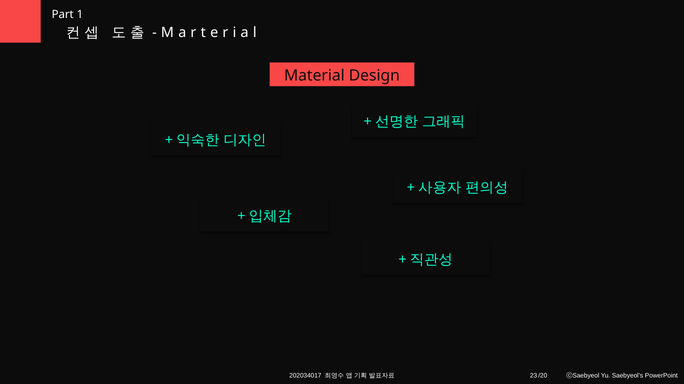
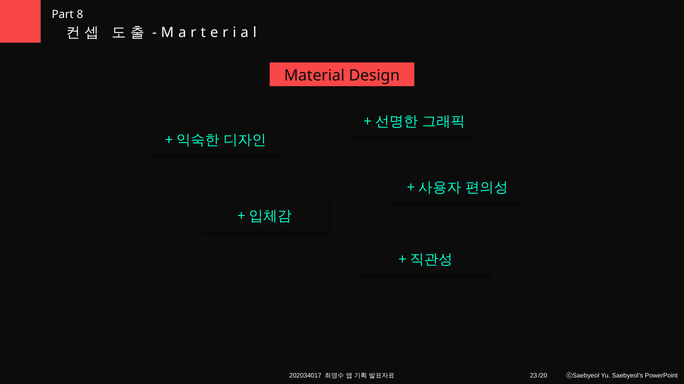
1: 1 -> 8
